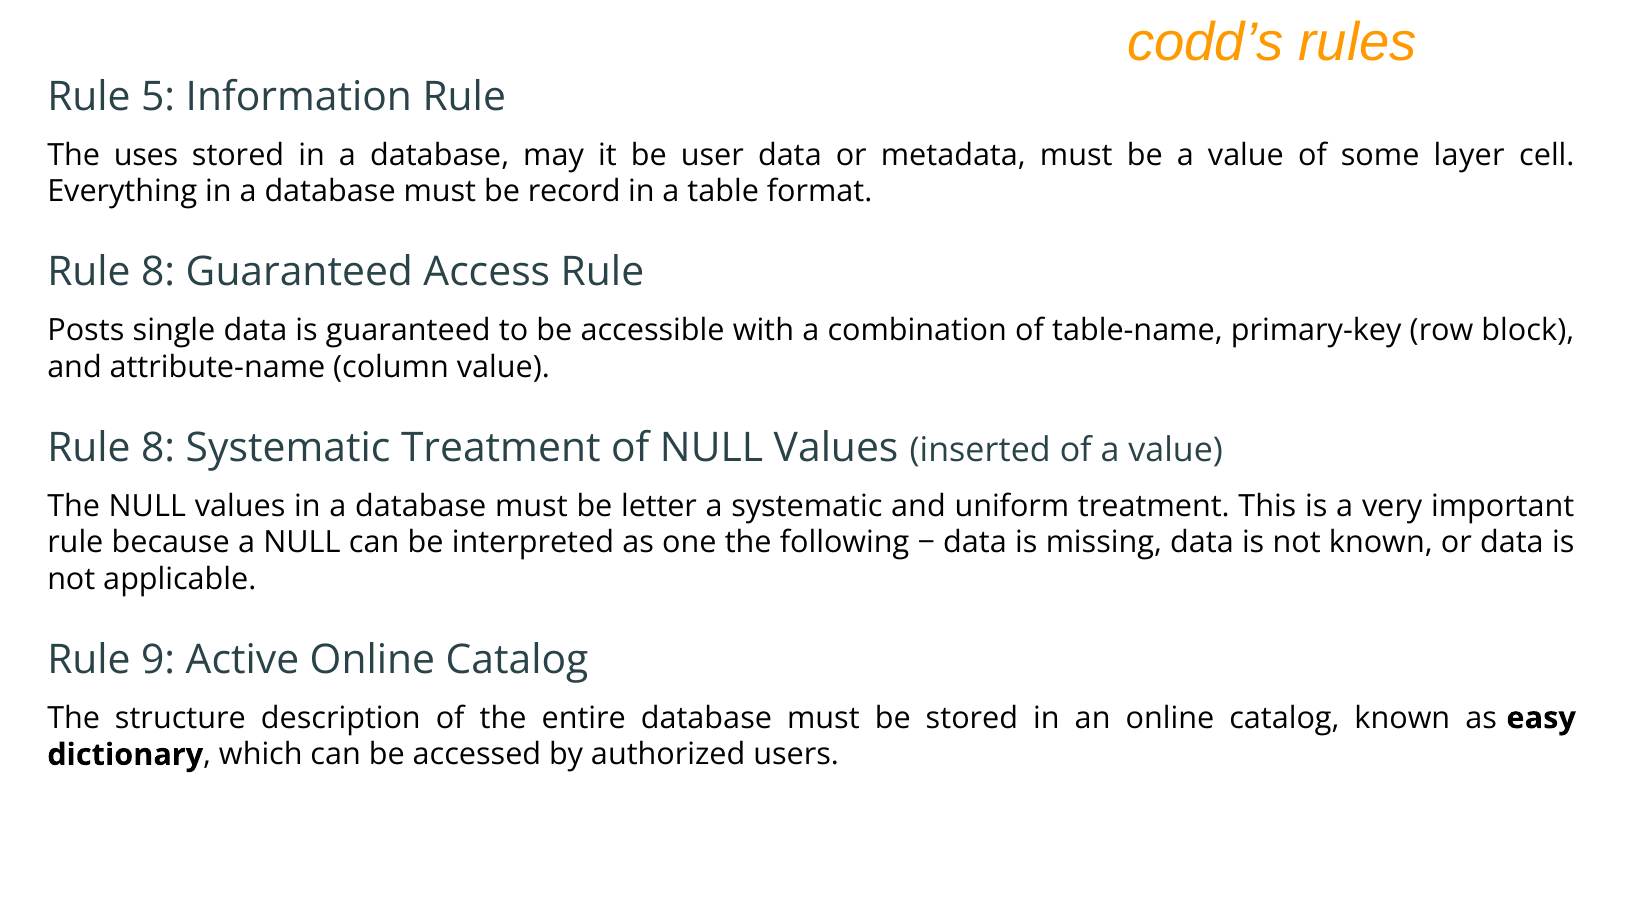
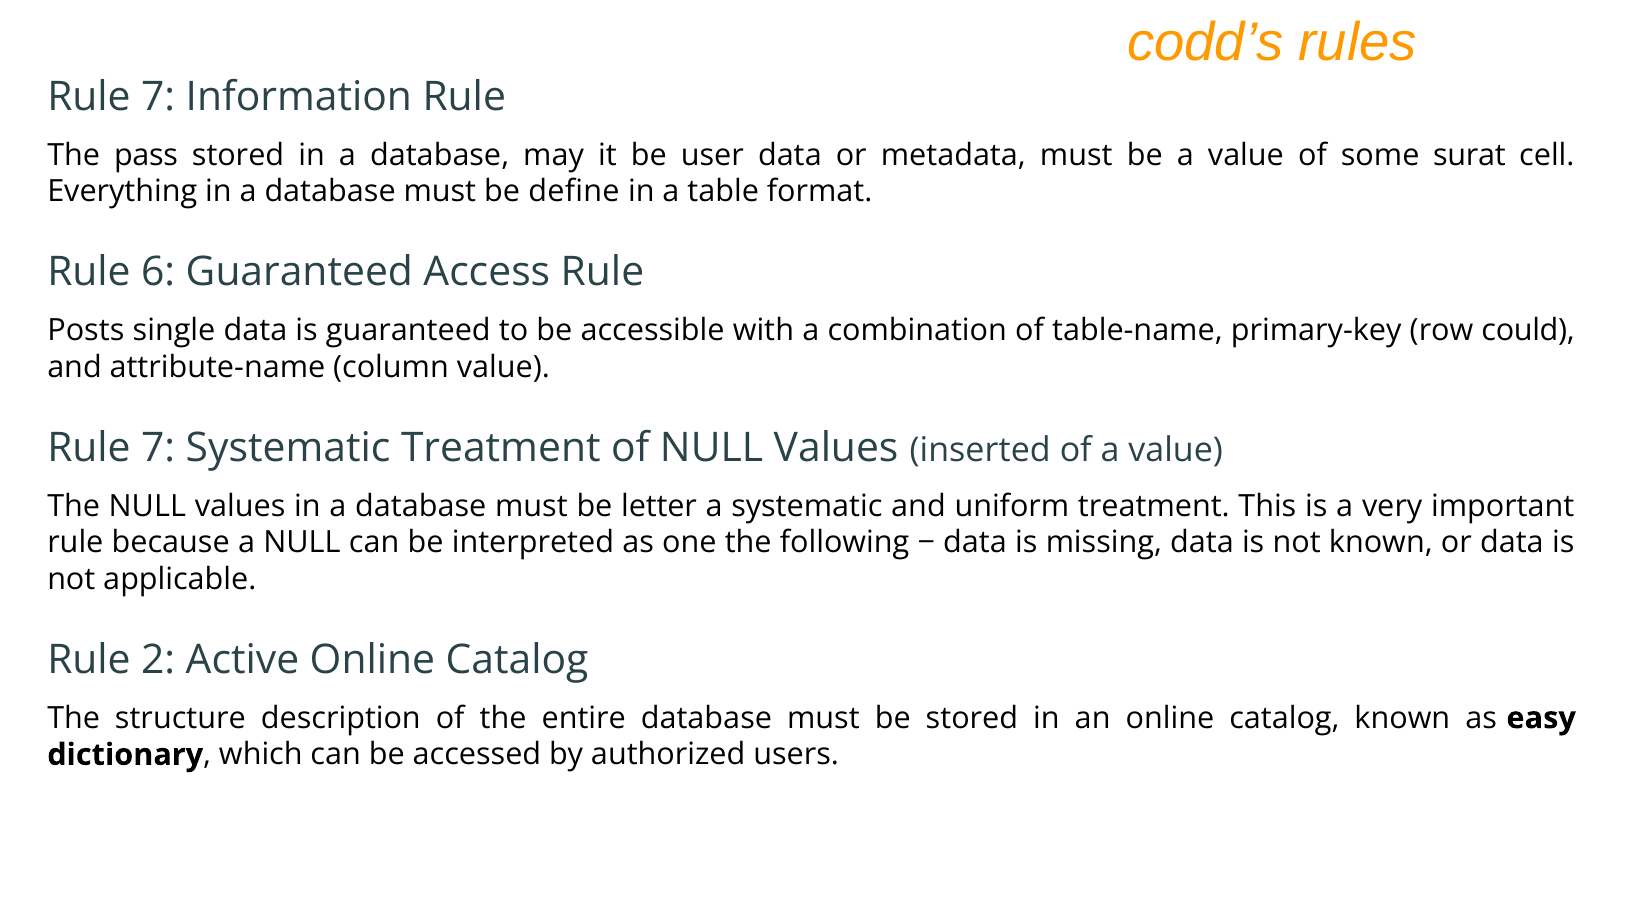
5 at (158, 97): 5 -> 7
uses: uses -> pass
layer: layer -> surat
record: record -> define
8 at (158, 272): 8 -> 6
block: block -> could
8 at (158, 448): 8 -> 7
9: 9 -> 2
